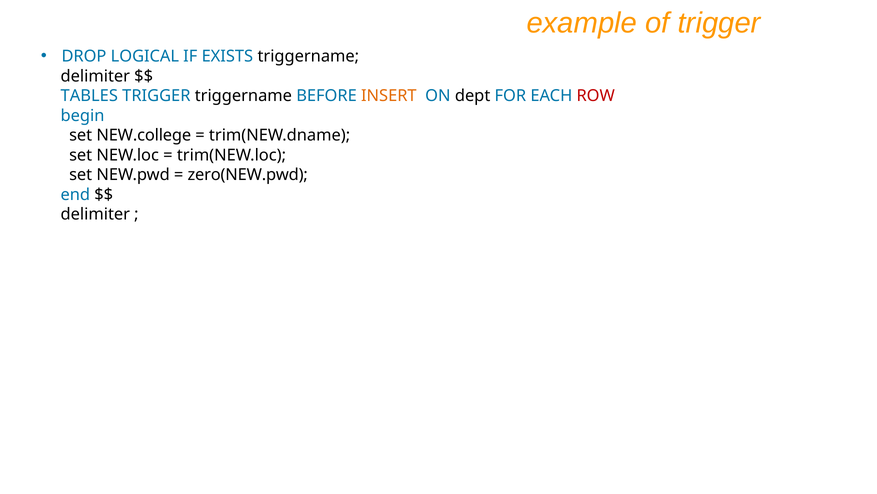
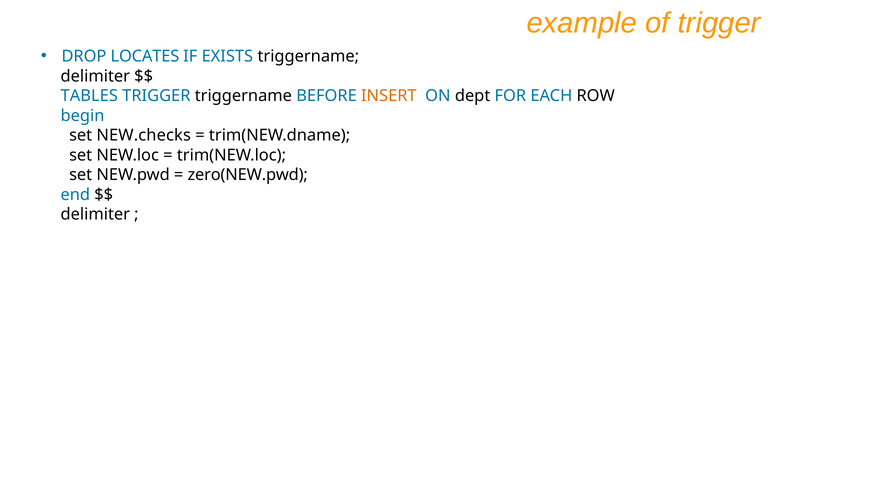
LOGICAL: LOGICAL -> LOCATES
ROW colour: red -> black
NEW.college: NEW.college -> NEW.checks
